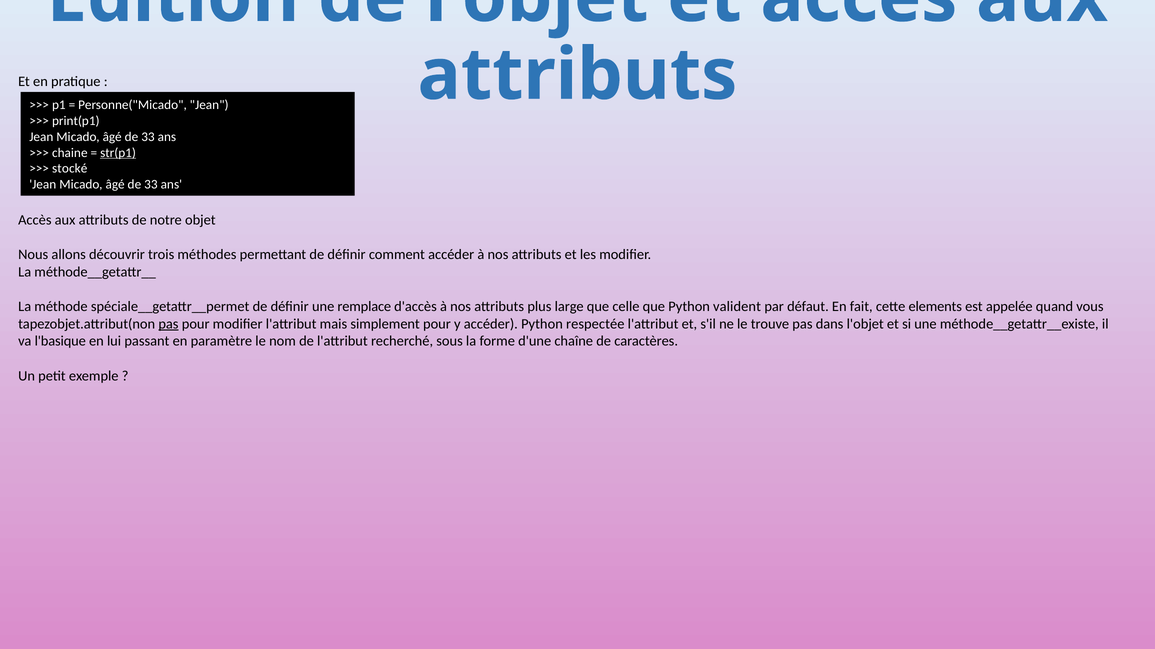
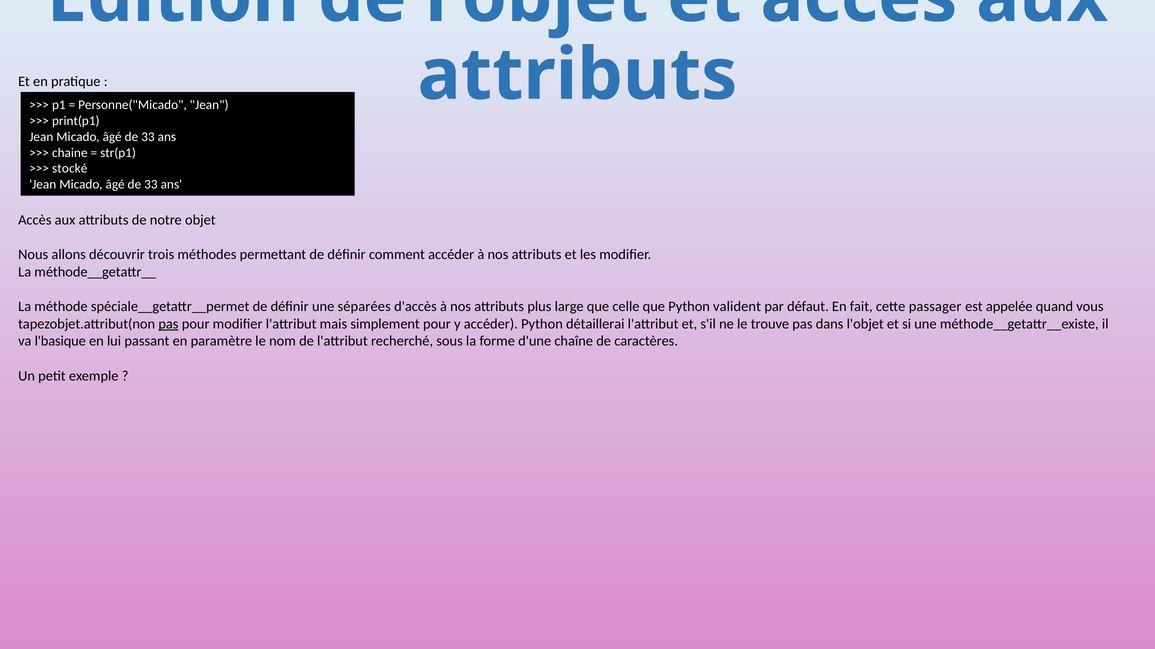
str(p1 underline: present -> none
remplace: remplace -> séparées
elements: elements -> passager
respectée: respectée -> détaillerai
